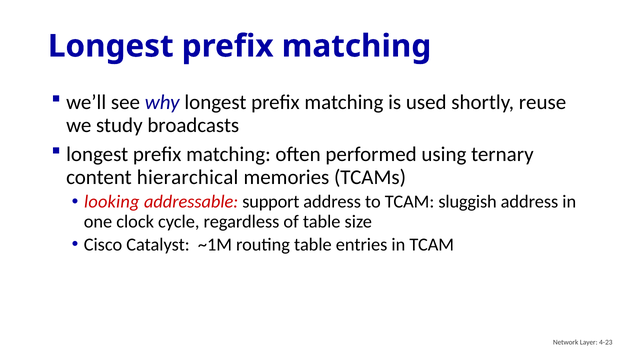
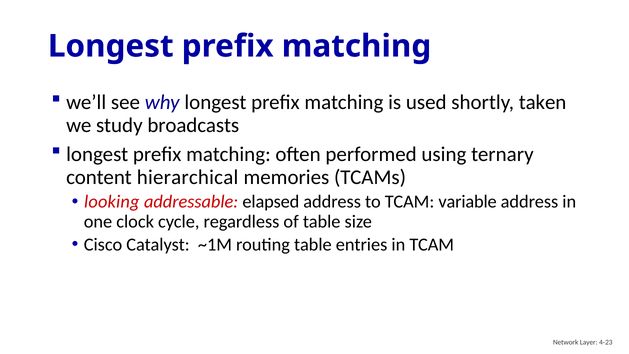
reuse: reuse -> taken
support: support -> elapsed
sluggish: sluggish -> variable
